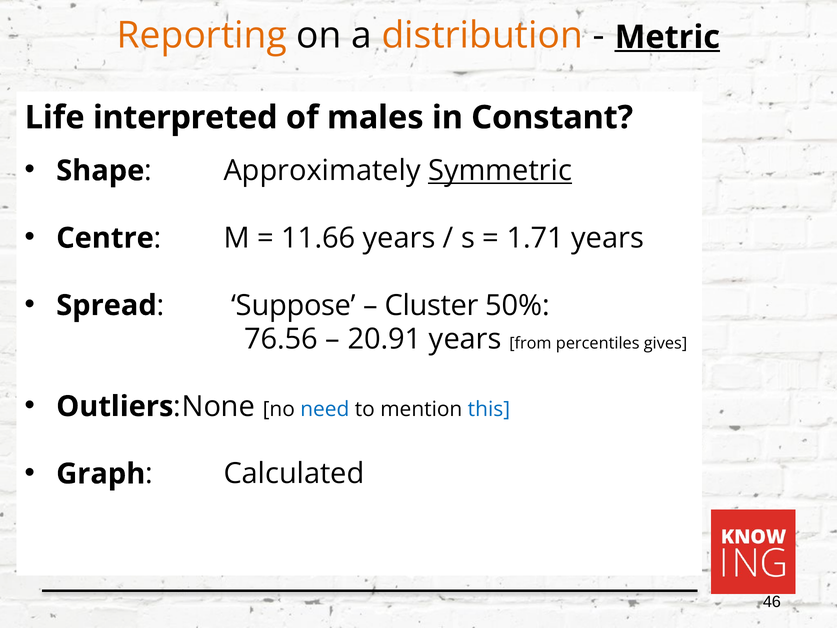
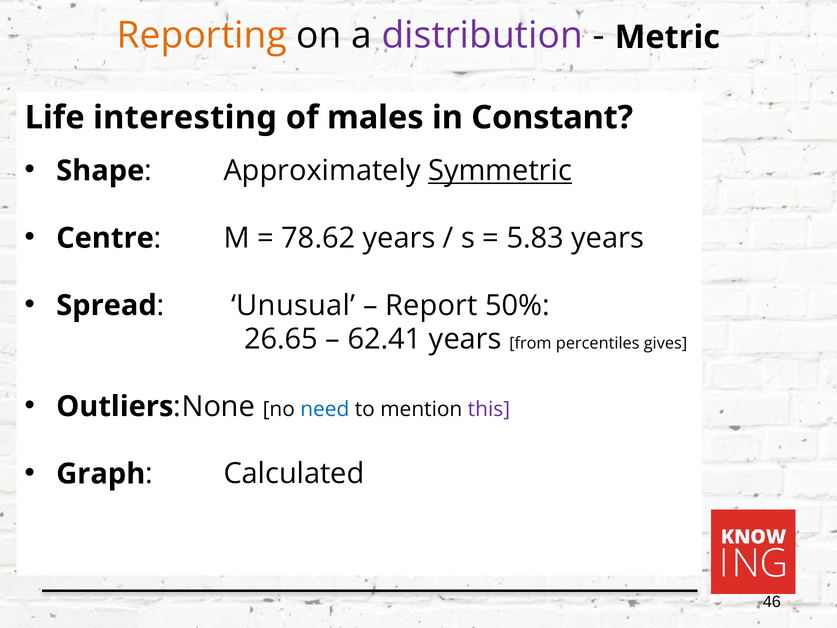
distribution colour: orange -> purple
Metric underline: present -> none
interpreted: interpreted -> interesting
11.66: 11.66 -> 78.62
1.71: 1.71 -> 5.83
Suppose: Suppose -> Unusual
Cluster: Cluster -> Report
76.56: 76.56 -> 26.65
20.91: 20.91 -> 62.41
this colour: blue -> purple
